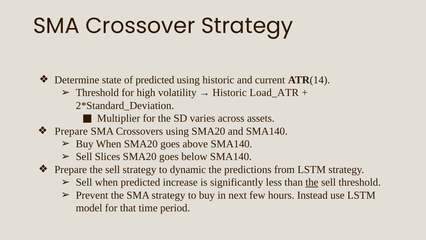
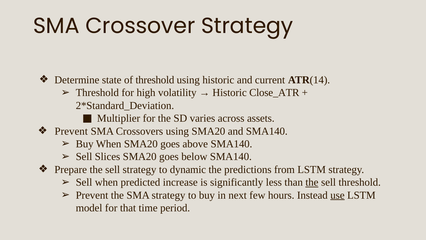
of predicted: predicted -> threshold
Load_ATR: Load_ATR -> Close_ATR
Prepare at (71, 131): Prepare -> Prevent
use underline: none -> present
